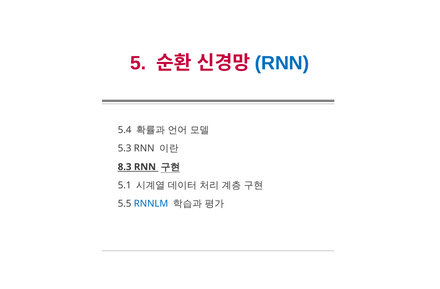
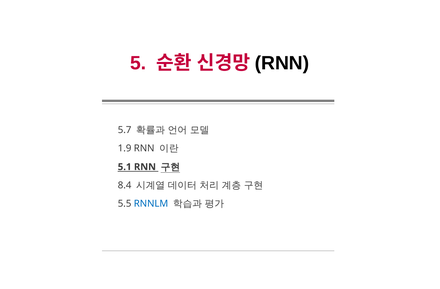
RNN at (282, 63) colour: blue -> black
5.4: 5.4 -> 5.7
5.3: 5.3 -> 1.9
8.3: 8.3 -> 5.1
5.1: 5.1 -> 8.4
